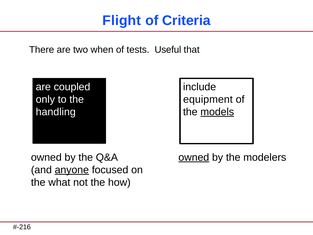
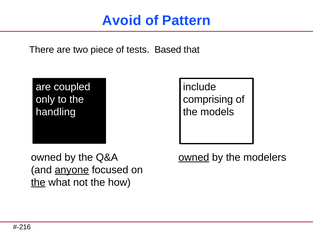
Flight: Flight -> Avoid
Criteria: Criteria -> Pattern
when: when -> piece
Useful: Useful -> Based
equipment: equipment -> comprising
models underline: present -> none
the at (38, 182) underline: none -> present
